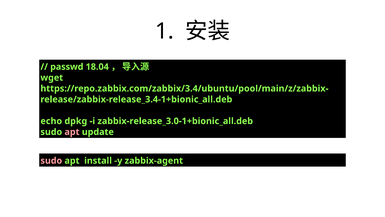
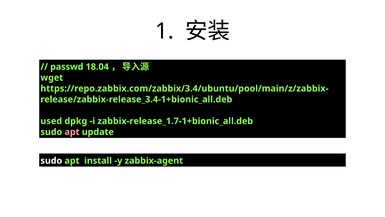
echo: echo -> used
zabbix-release_3.0-1+bionic_all.deb: zabbix-release_3.0-1+bionic_all.deb -> zabbix-release_1.7-1+bionic_all.deb
sudo at (51, 160) colour: pink -> white
